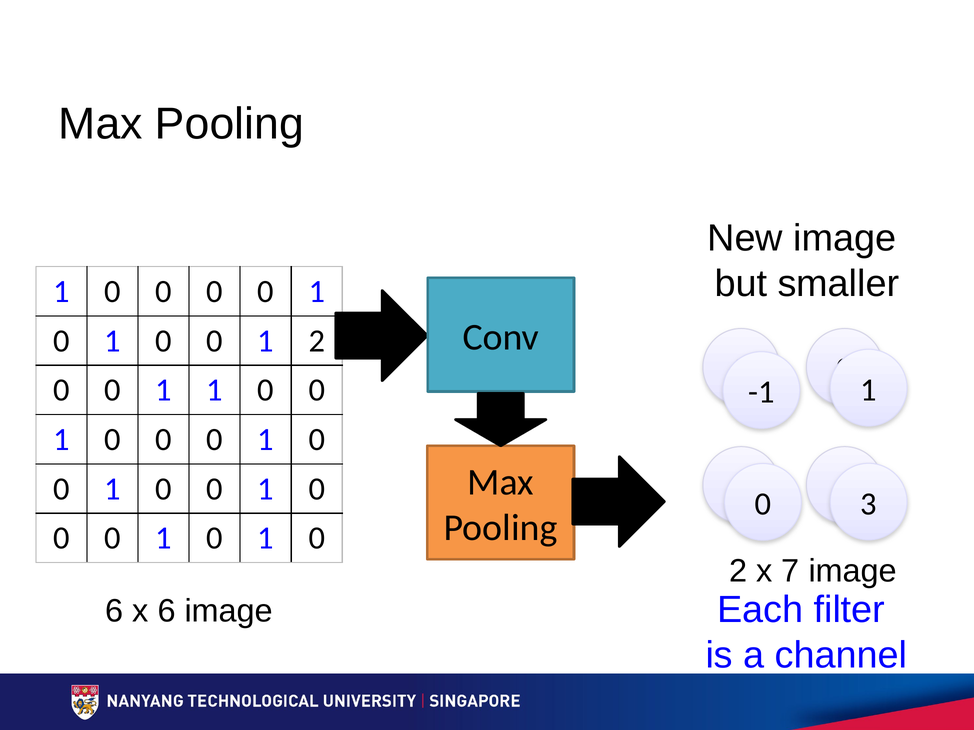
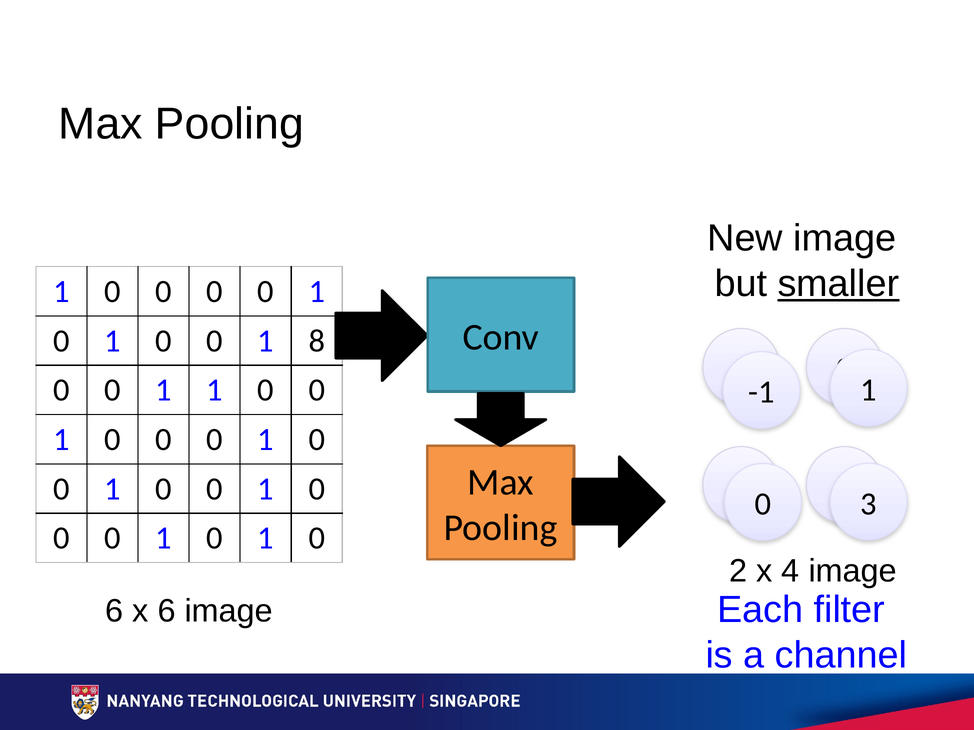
smaller underline: none -> present
1 2: 2 -> 8
7: 7 -> 4
